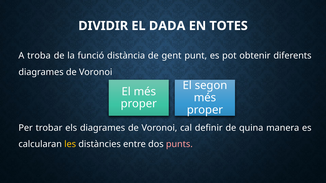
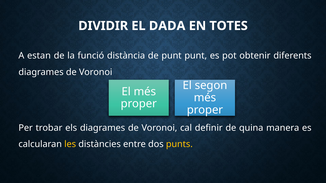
troba: troba -> estan
de gent: gent -> punt
punts colour: pink -> yellow
